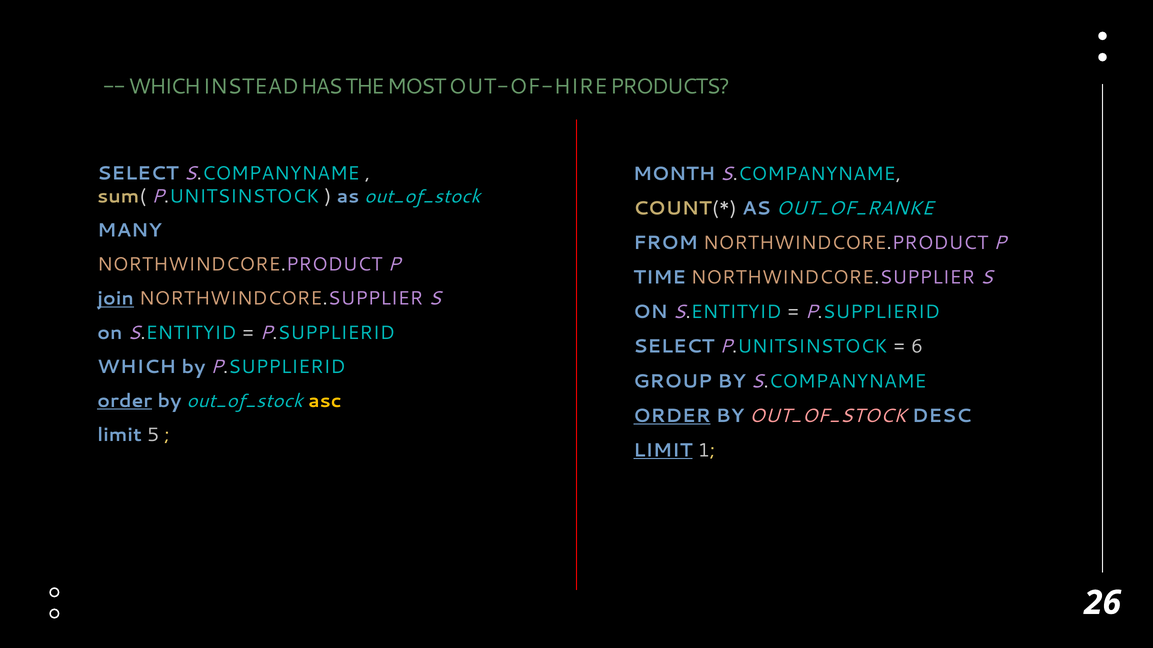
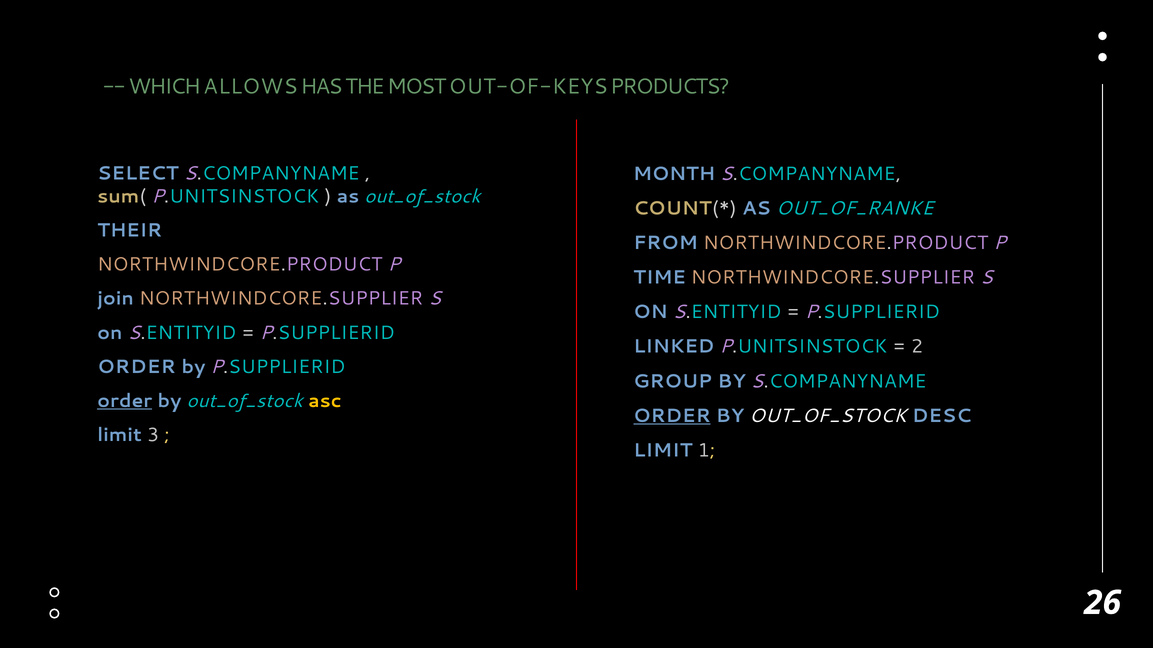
INSTEAD: INSTEAD -> ALLOWS
OUT-OF-HIRE: OUT-OF-HIRE -> OUT-OF-KEYS
MANY: MANY -> THEIR
join underline: present -> none
SELECT at (674, 347): SELECT -> LINKED
6: 6 -> 2
WHICH at (137, 367): WHICH -> ORDER
OUT_OF_STOCK at (828, 416) colour: pink -> white
5: 5 -> 3
LIMIT at (663, 451) underline: present -> none
